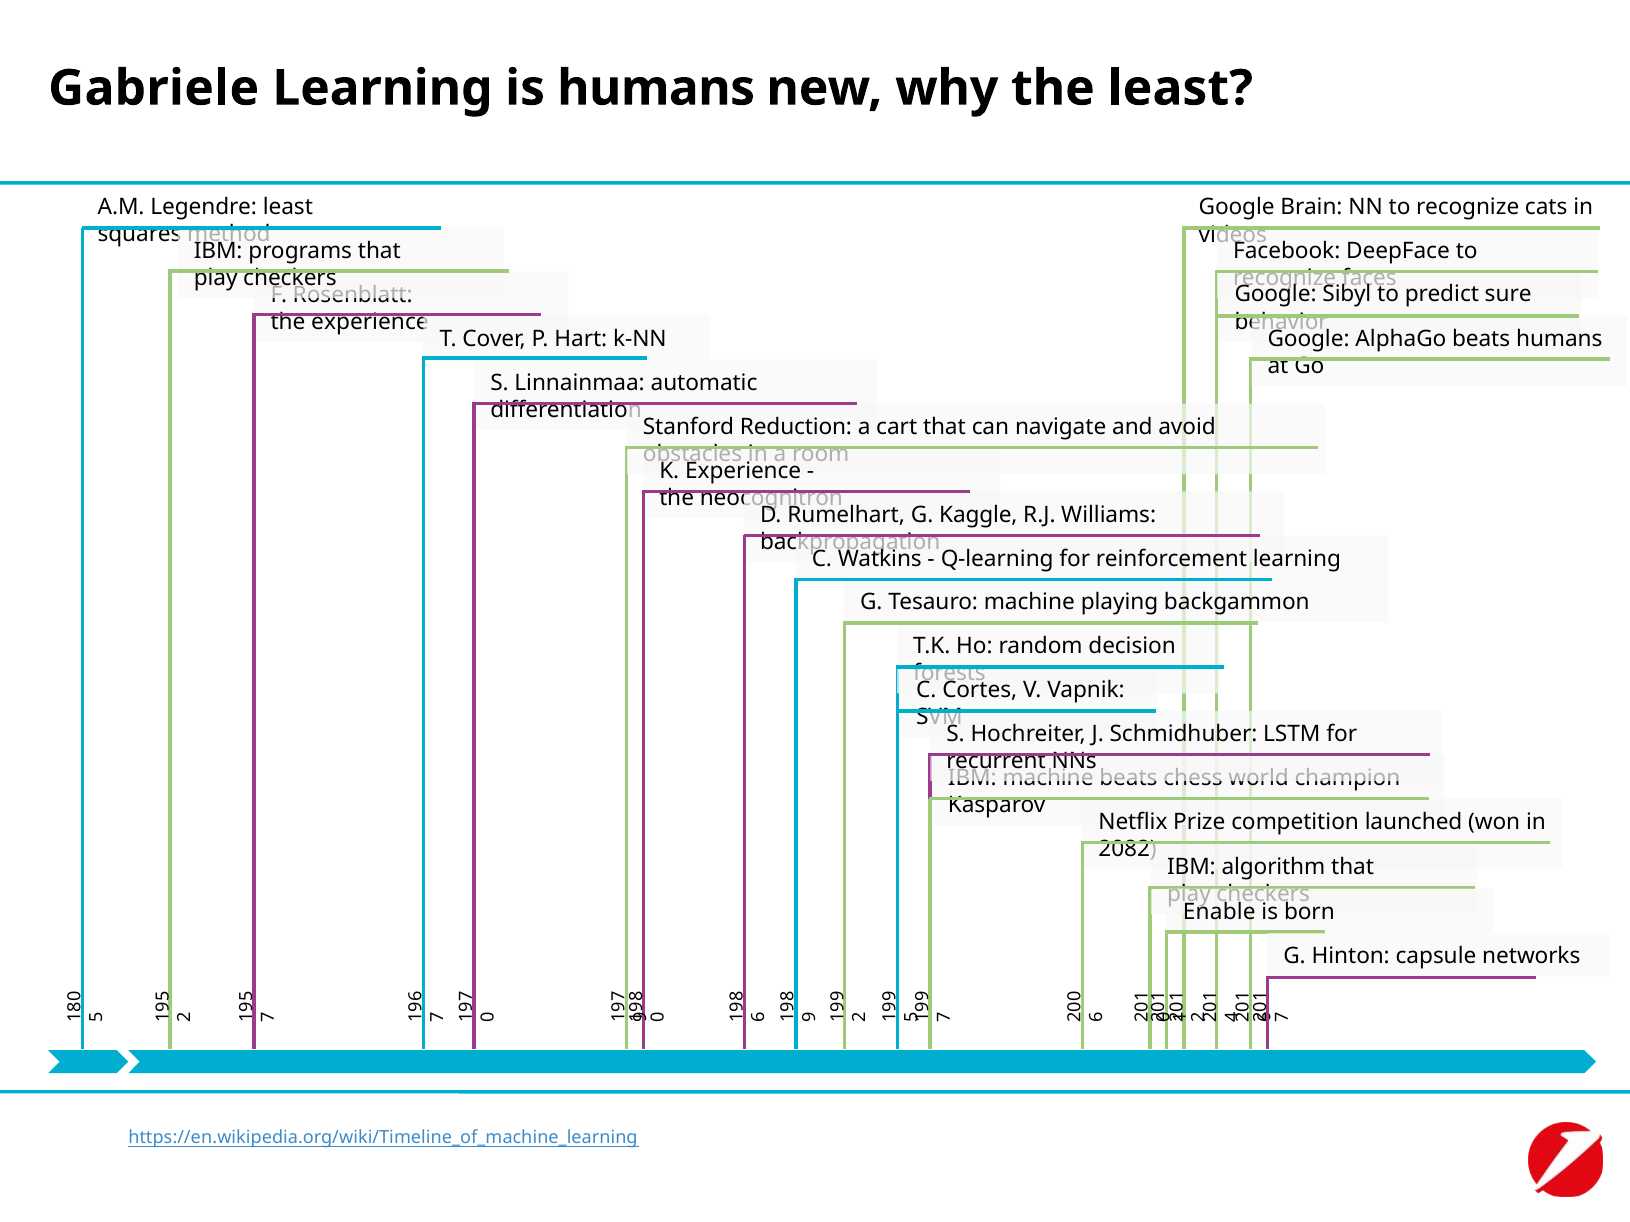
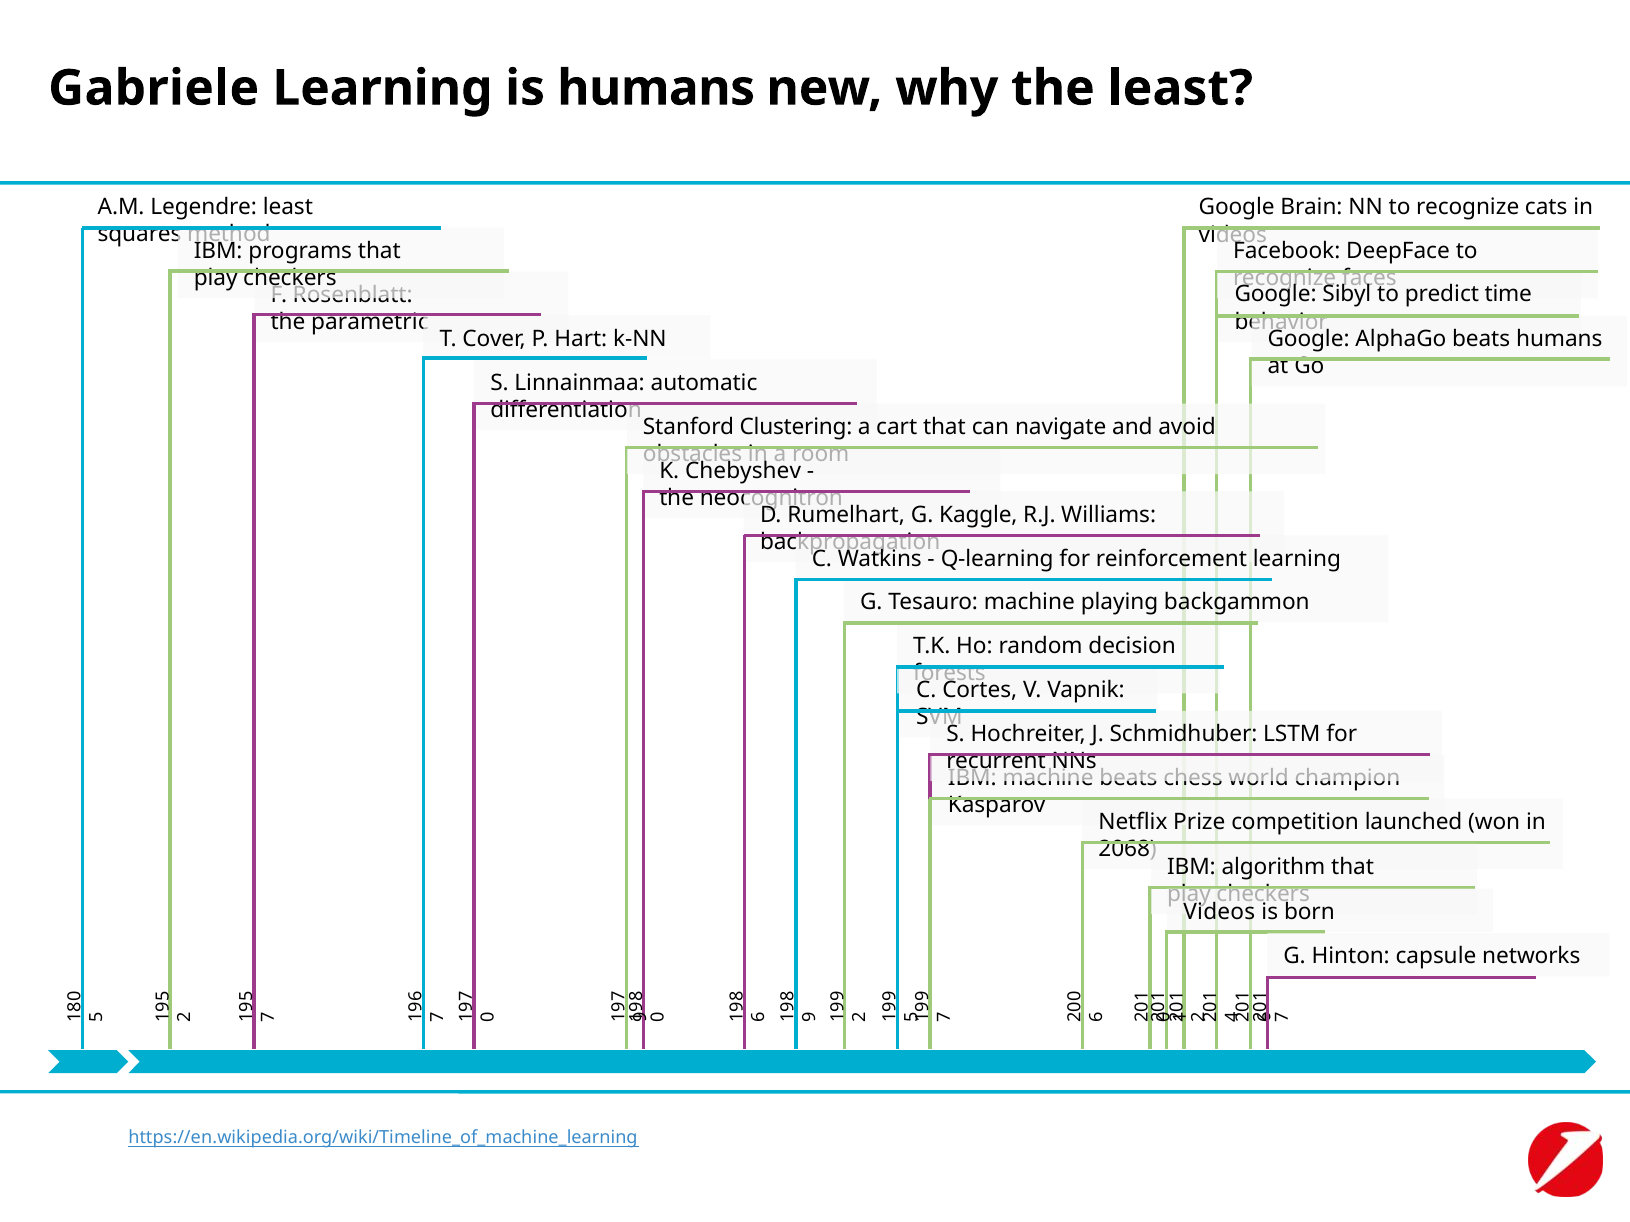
sure: sure -> time
the experience: experience -> parametric
Reduction: Reduction -> Clustering
K Experience: Experience -> Chebyshev
2082: 2082 -> 2068
Enable at (1219, 912): Enable -> Videos
